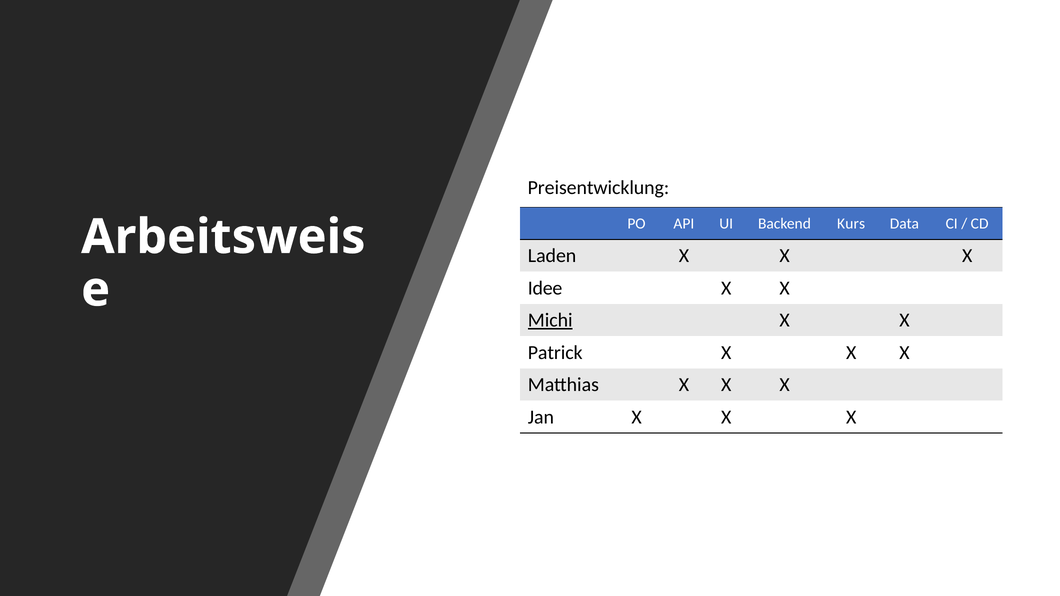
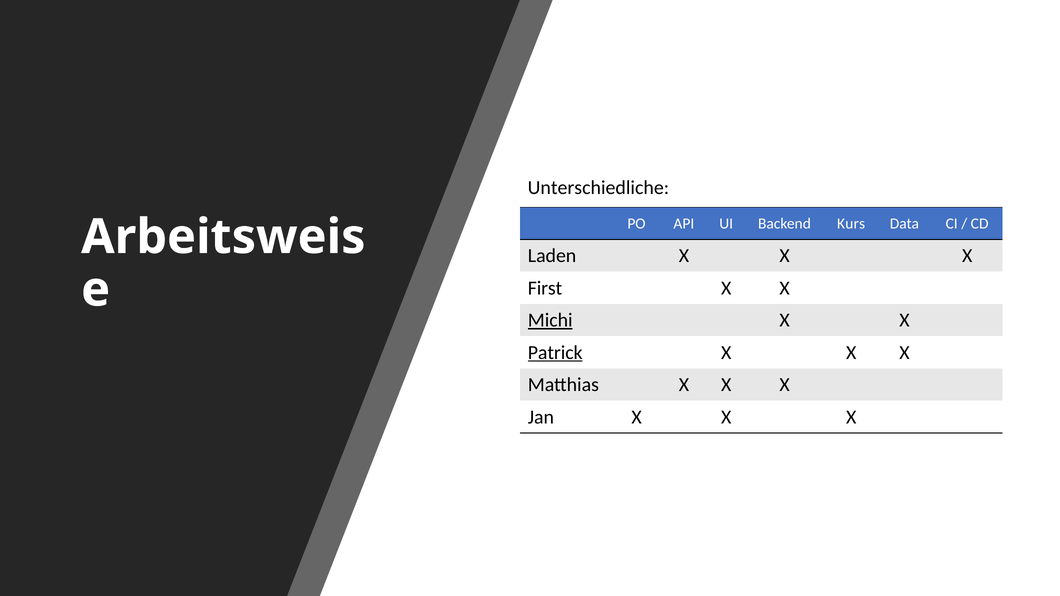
Preisentwicklung: Preisentwicklung -> Unterschiedliche
Idee: Idee -> First
Patrick underline: none -> present
